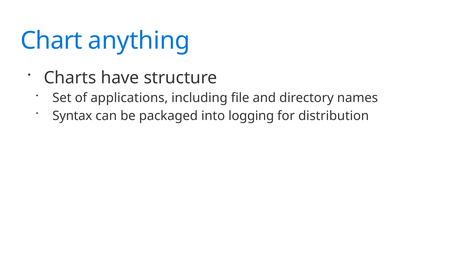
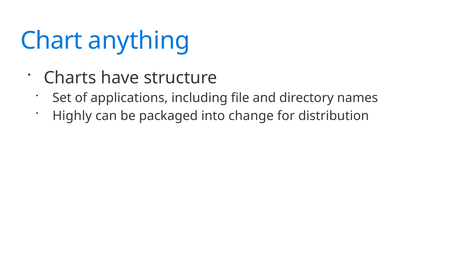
Syntax: Syntax -> Highly
logging: logging -> change
